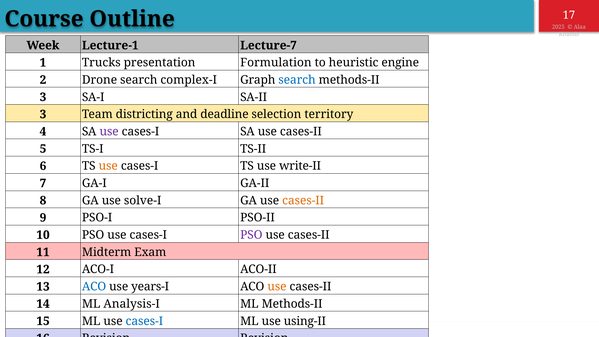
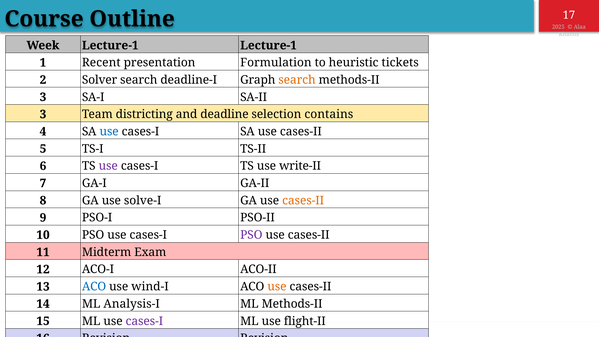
Lecture-1 Lecture-7: Lecture-7 -> Lecture-1
Trucks: Trucks -> Recent
engine: engine -> tickets
Drone: Drone -> Solver
complex-I: complex-I -> deadline-I
search at (297, 80) colour: blue -> orange
territory: territory -> contains
use at (109, 132) colour: purple -> blue
use at (108, 166) colour: orange -> purple
years-I: years-I -> wind-I
cases-I at (144, 321) colour: blue -> purple
using-II: using-II -> flight-II
